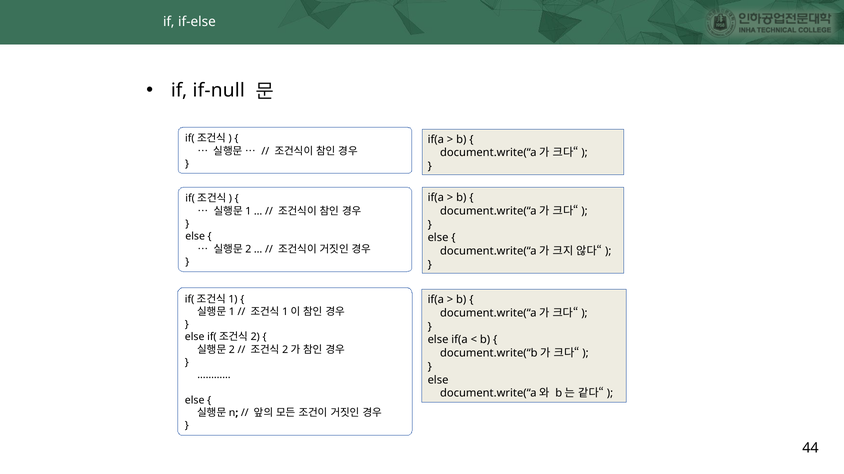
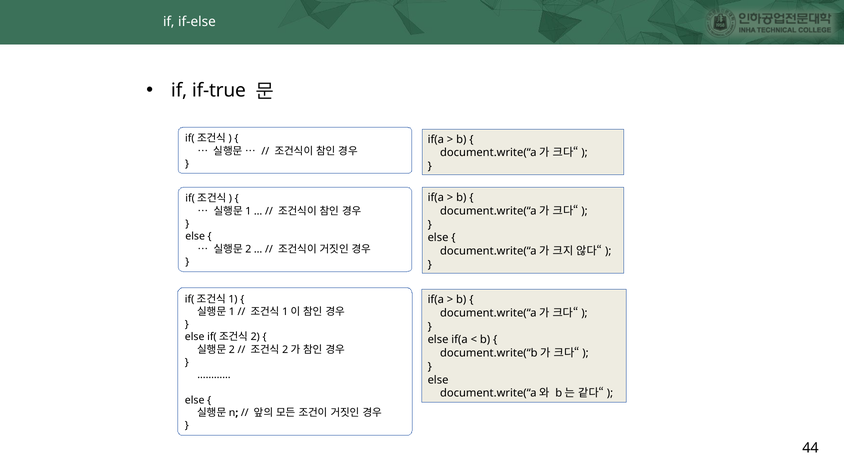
if-null: if-null -> if-true
